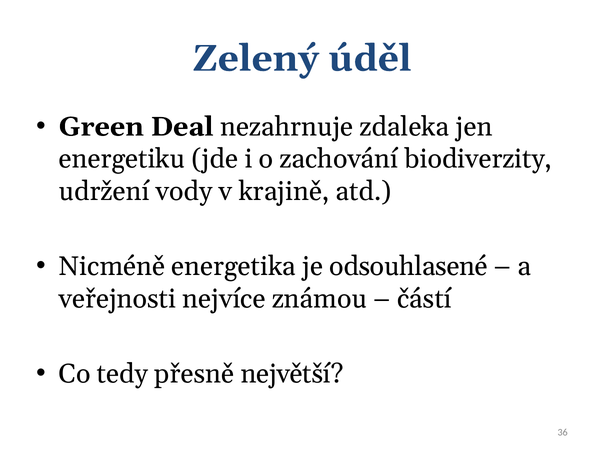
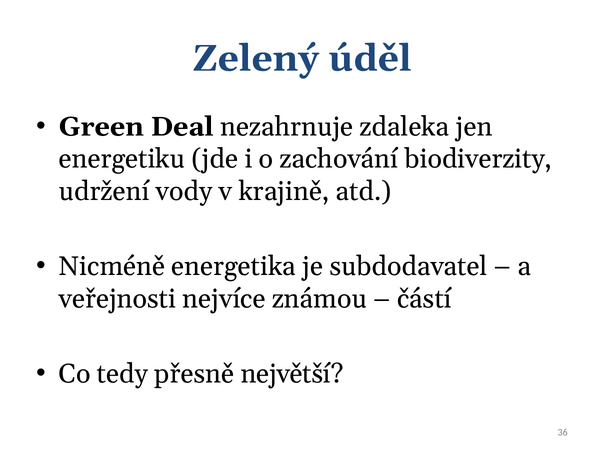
odsouhlasené: odsouhlasené -> subdodavatel
